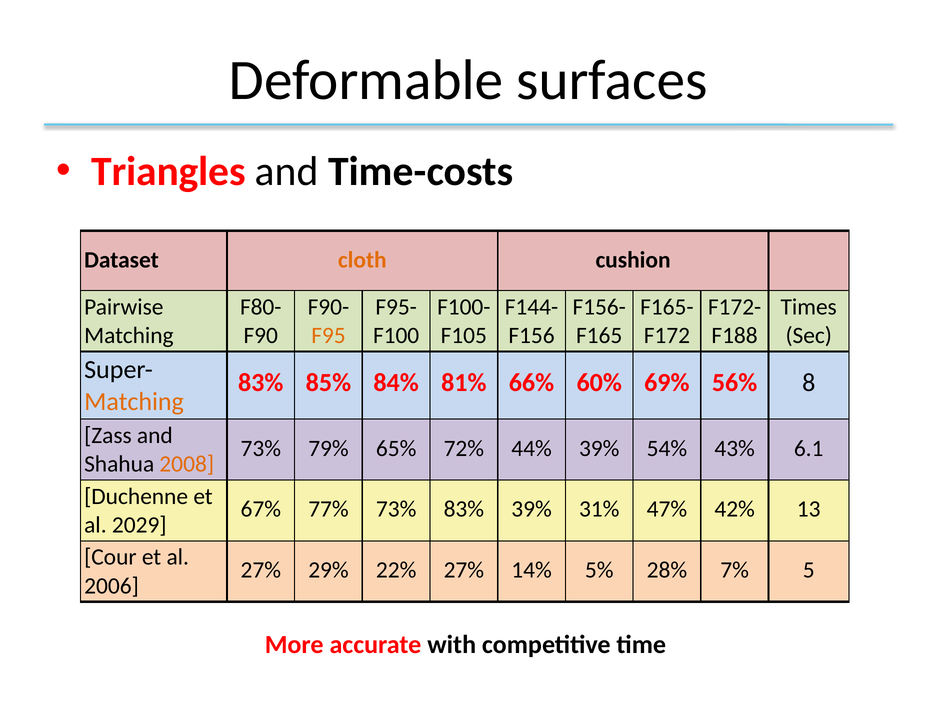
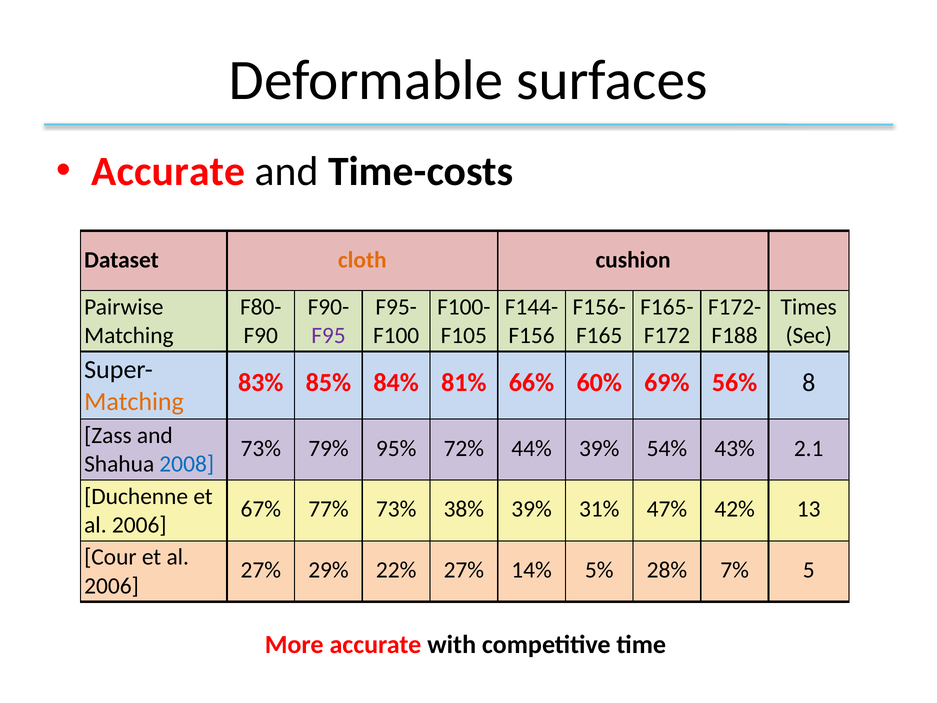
Triangles at (168, 172): Triangles -> Accurate
F95 colour: orange -> purple
65%: 65% -> 95%
6.1: 6.1 -> 2.1
2008 colour: orange -> blue
73% 83%: 83% -> 38%
2029 at (139, 525): 2029 -> 2006
